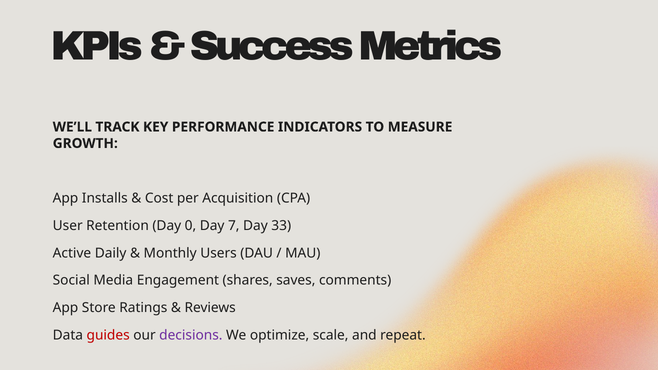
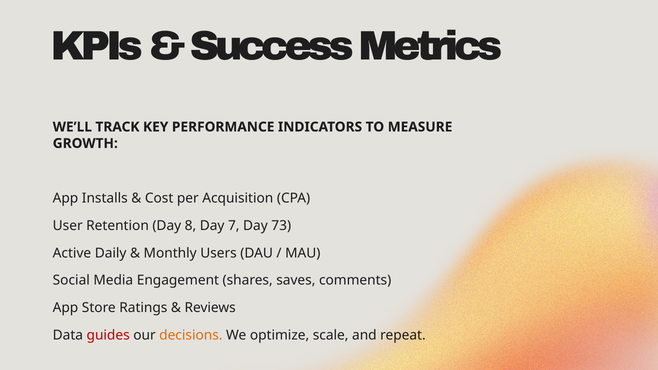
0: 0 -> 8
33: 33 -> 73
decisions colour: purple -> orange
